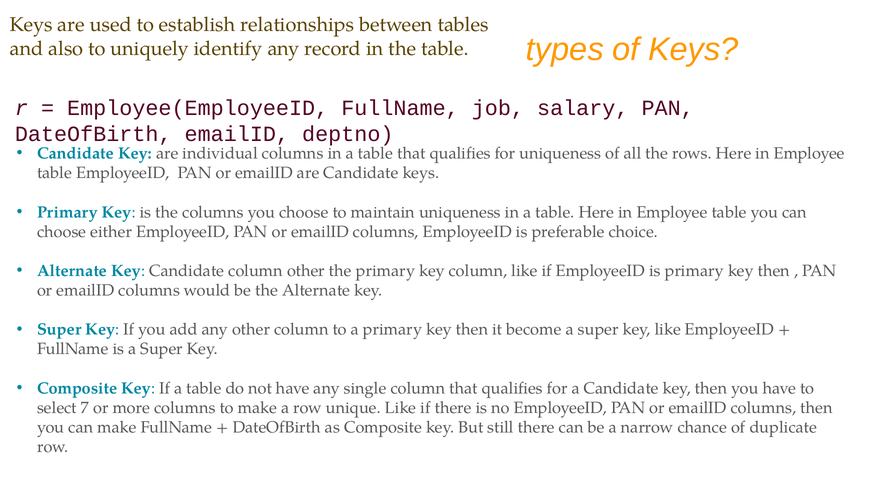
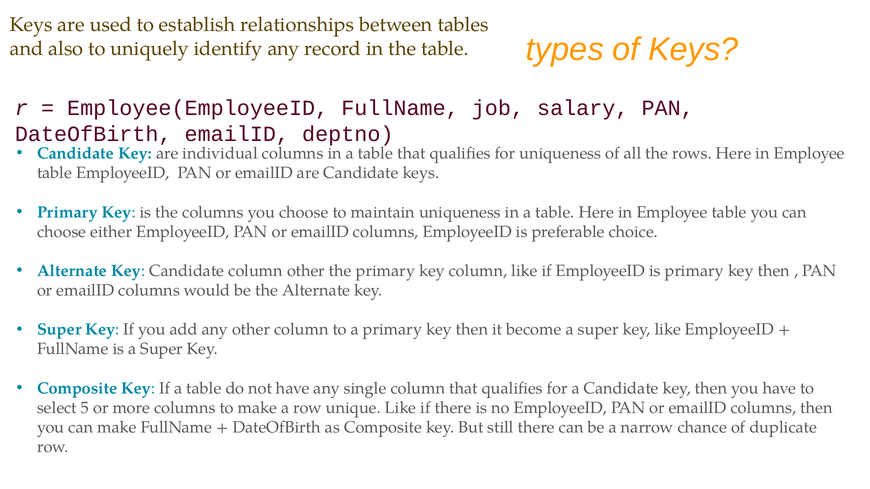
7: 7 -> 5
